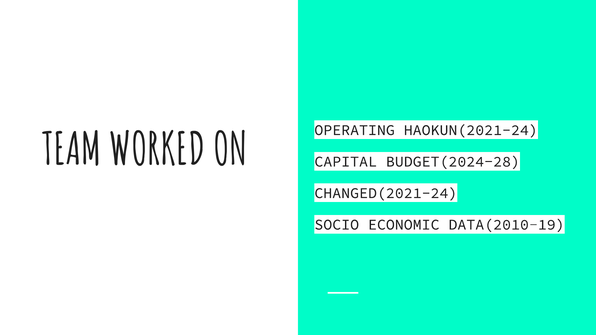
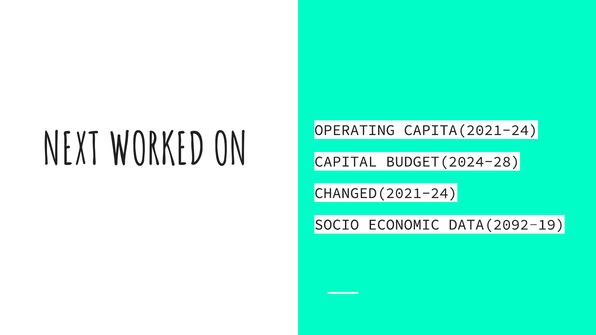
TEAM: TEAM -> NEXT
HAOKUN(2021-24: HAOKUN(2021-24 -> CAPITA(2021-24
DATA(2010-19: DATA(2010-19 -> DATA(2092-19
